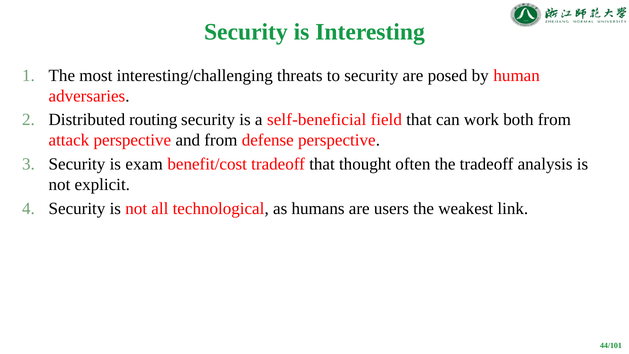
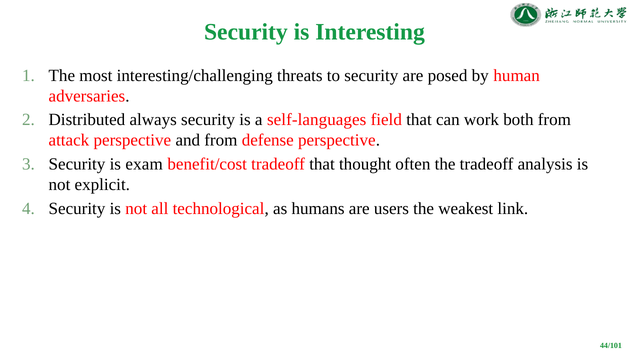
routing: routing -> always
self-beneficial: self-beneficial -> self-languages
